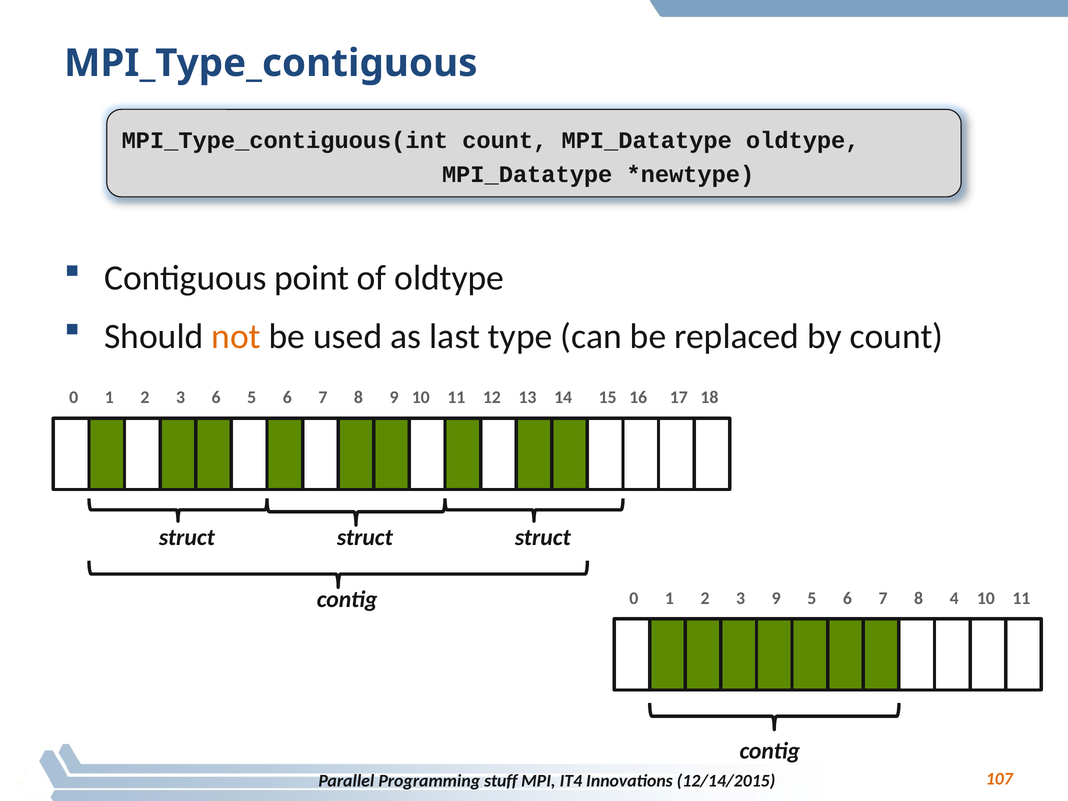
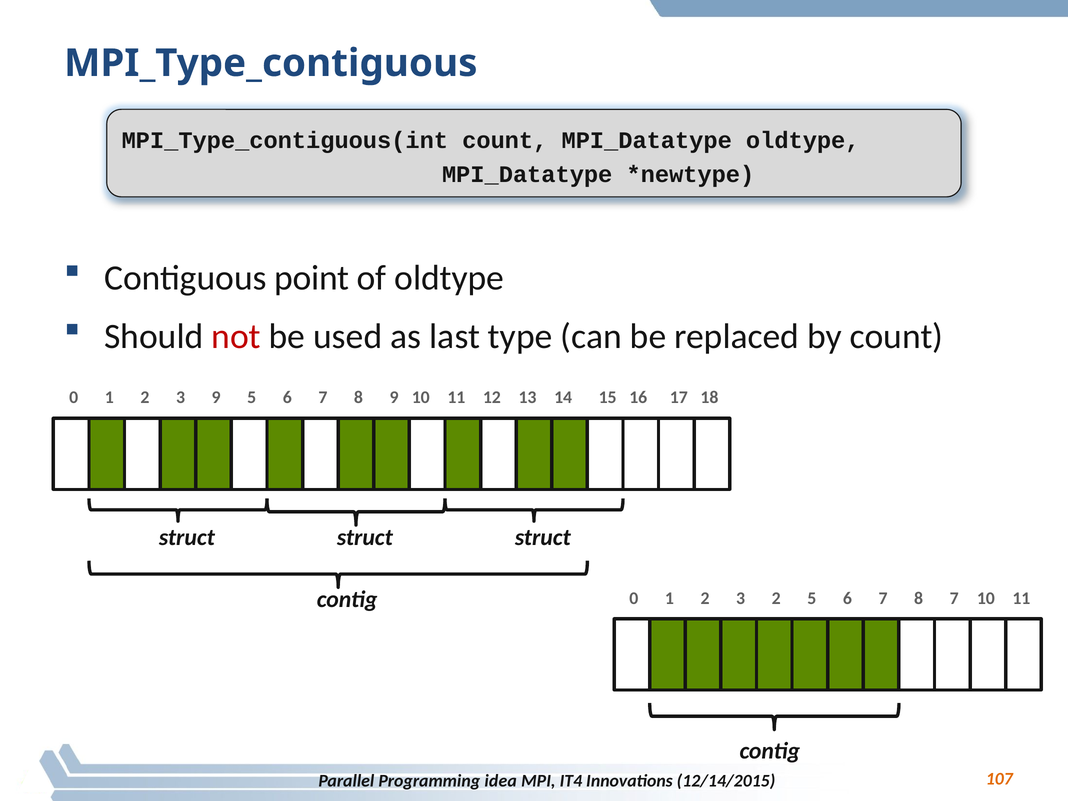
not colour: orange -> red
3 6: 6 -> 9
3 9: 9 -> 2
8 4: 4 -> 7
stuff: stuff -> idea
